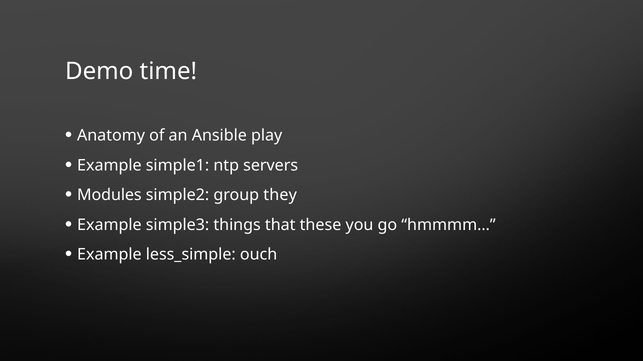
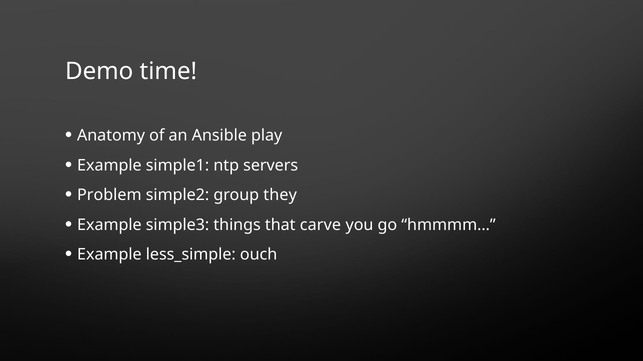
Modules: Modules -> Problem
these: these -> carve
